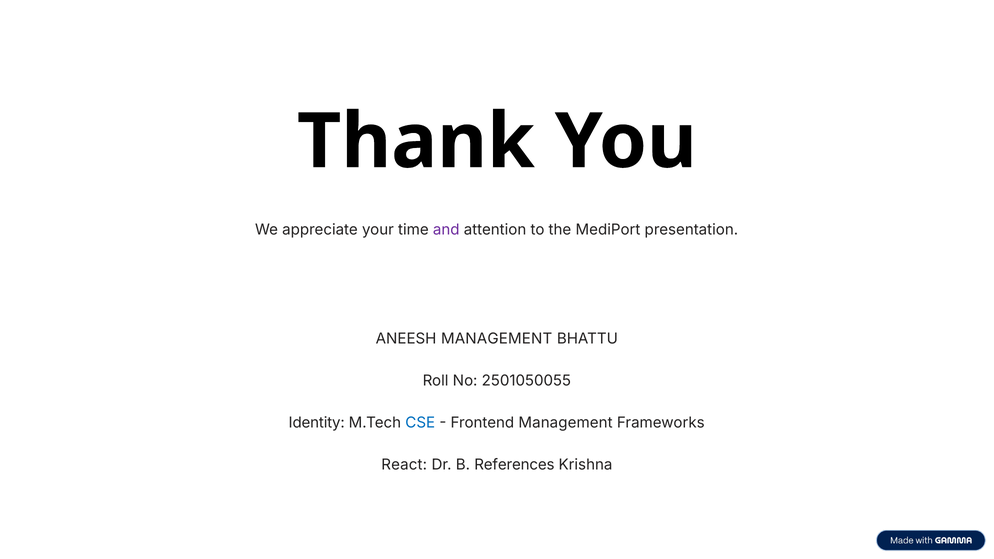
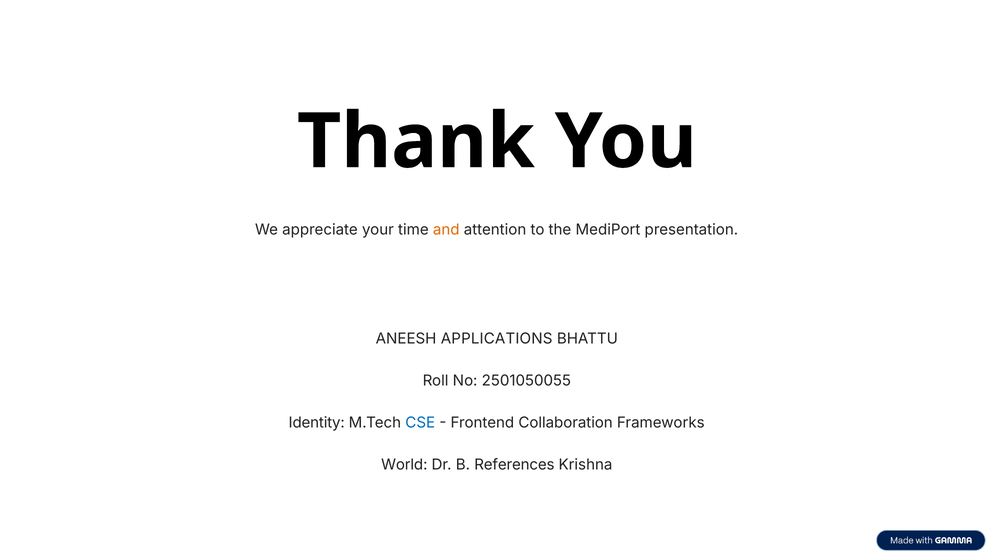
and colour: purple -> orange
ANEESH MANAGEMENT: MANAGEMENT -> APPLICATIONS
Frontend Management: Management -> Collaboration
React: React -> World
